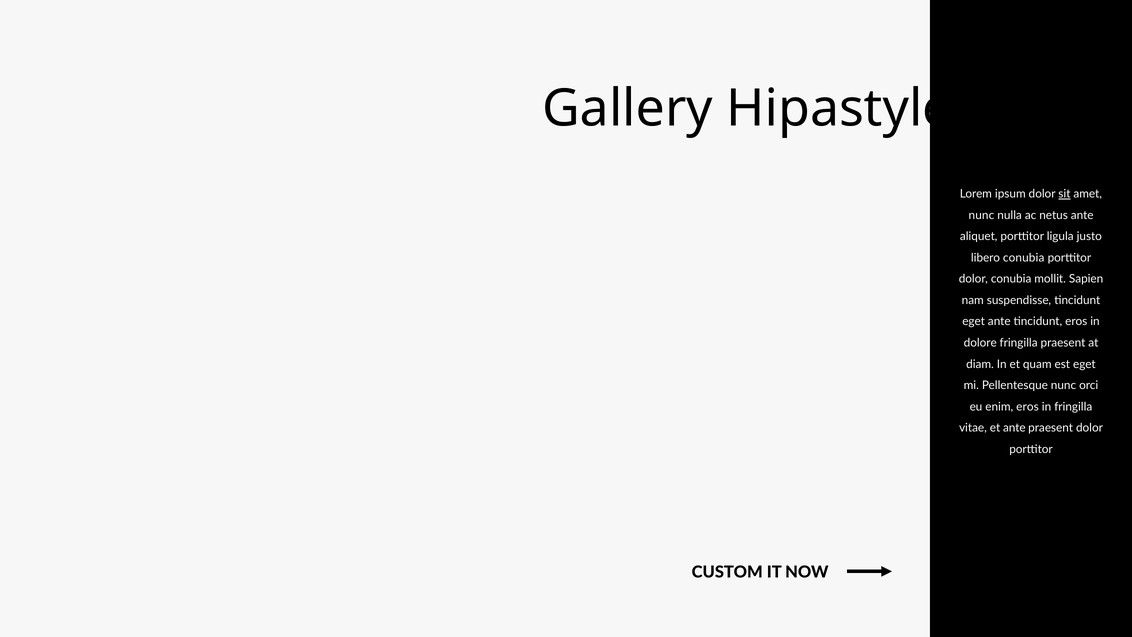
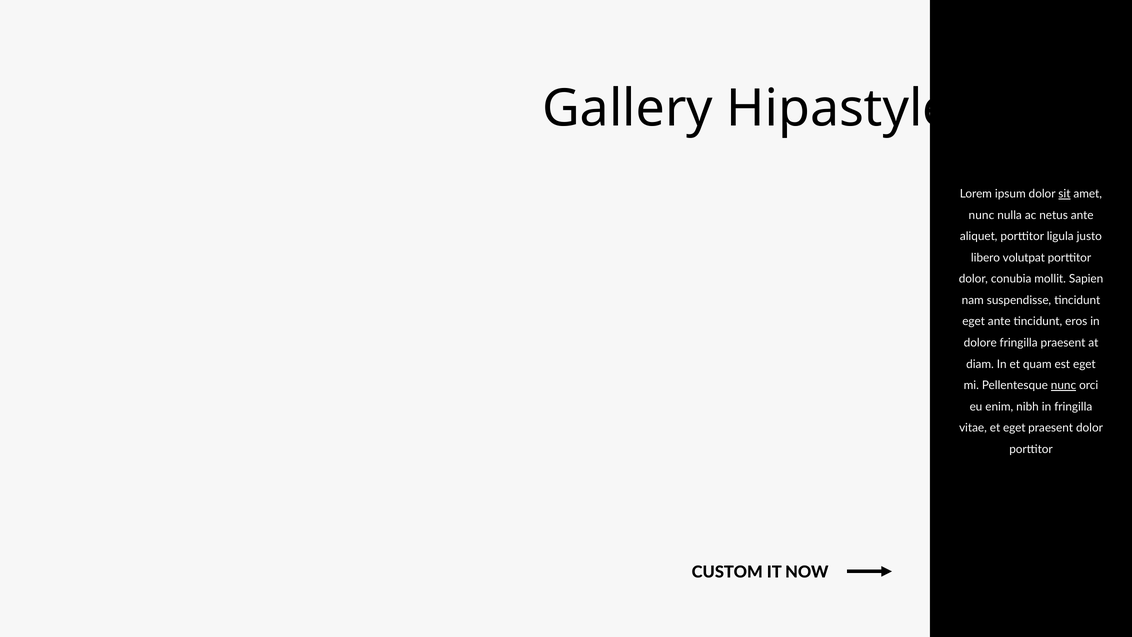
libero conubia: conubia -> volutpat
nunc at (1064, 385) underline: none -> present
enim eros: eros -> nibh
et ante: ante -> eget
